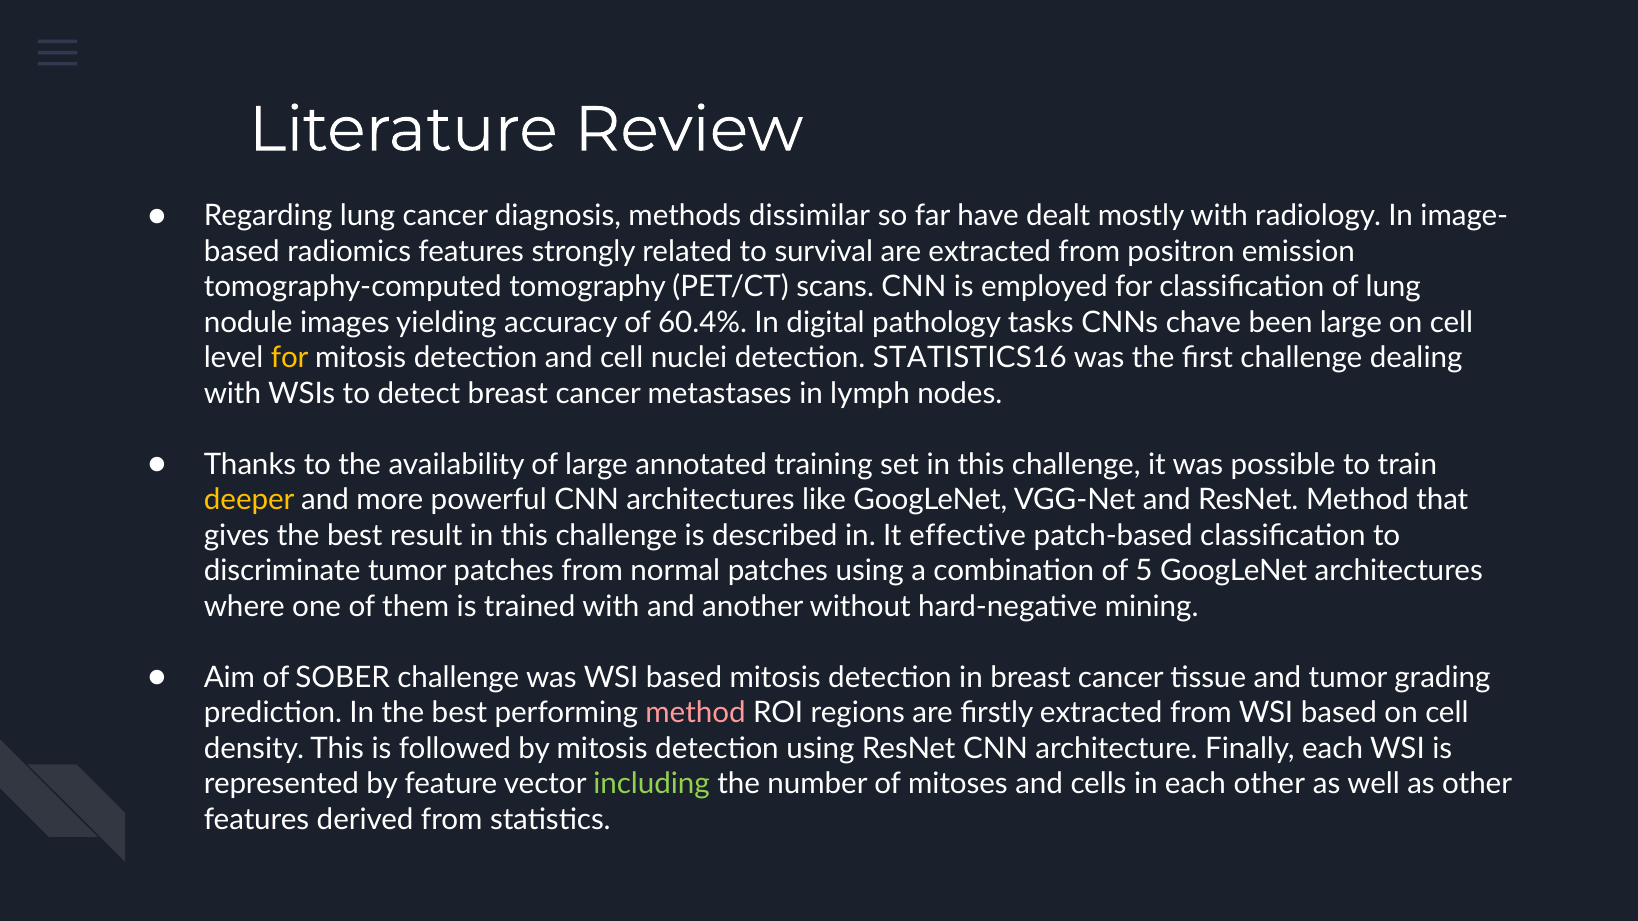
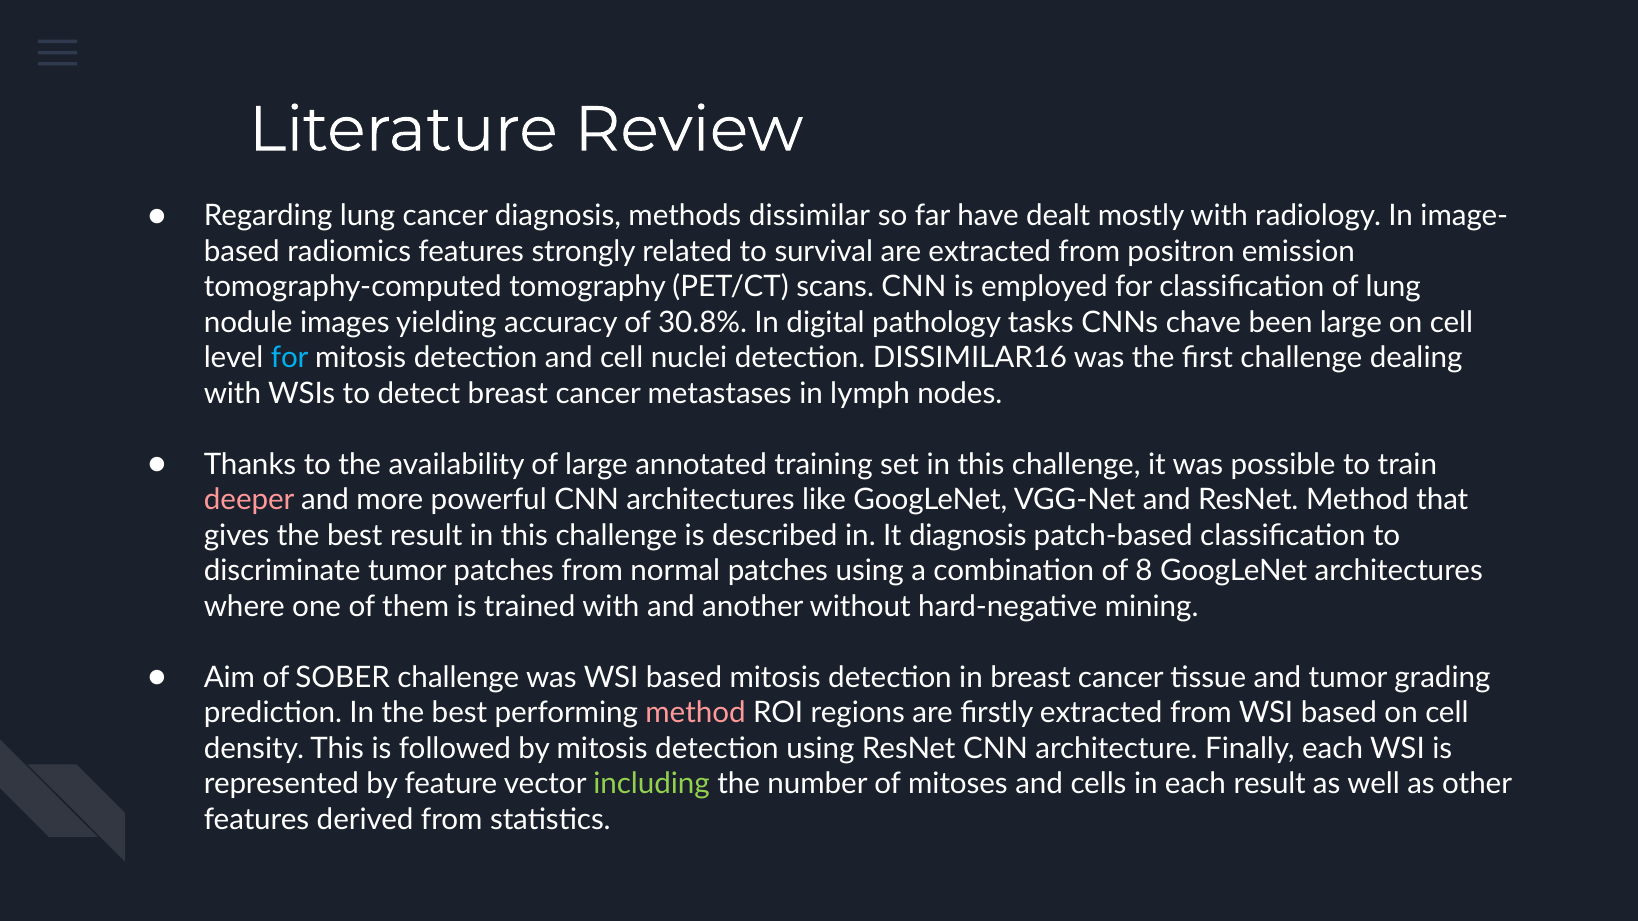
60.4%: 60.4% -> 30.8%
for at (290, 358) colour: yellow -> light blue
STATISTICS16: STATISTICS16 -> DISSIMILAR16
deeper colour: yellow -> pink
It effective: effective -> diagnosis
5: 5 -> 8
each other: other -> result
